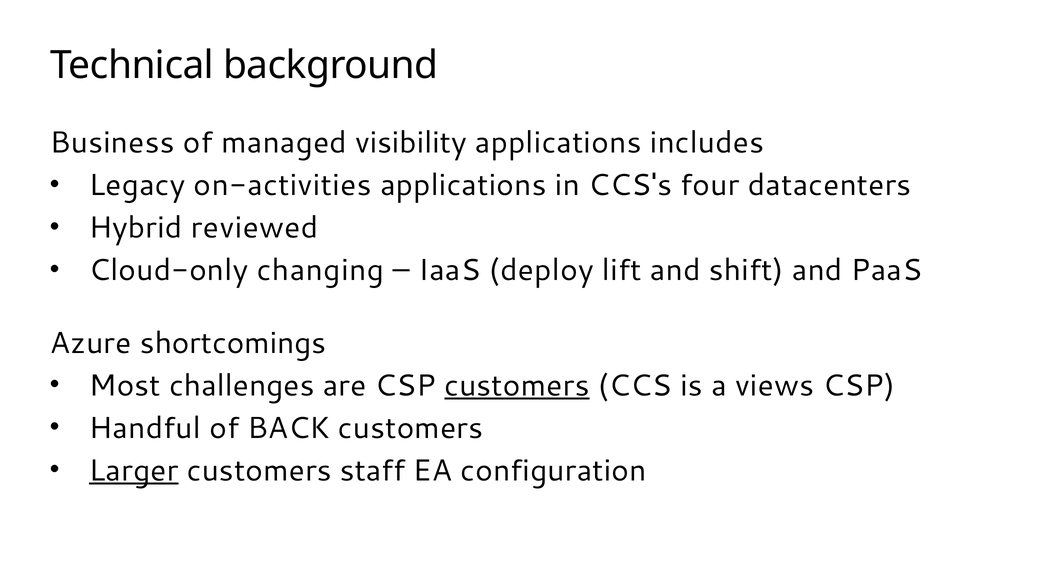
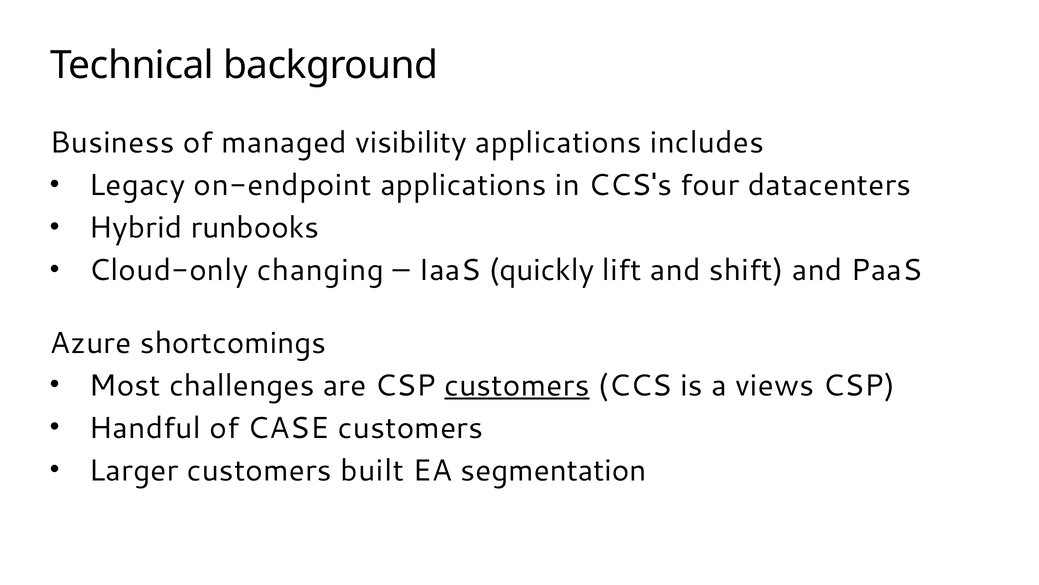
on-activities: on-activities -> on-endpoint
reviewed: reviewed -> runbooks
deploy: deploy -> quickly
BACK: BACK -> CASE
Larger underline: present -> none
staff: staff -> built
configuration: configuration -> segmentation
